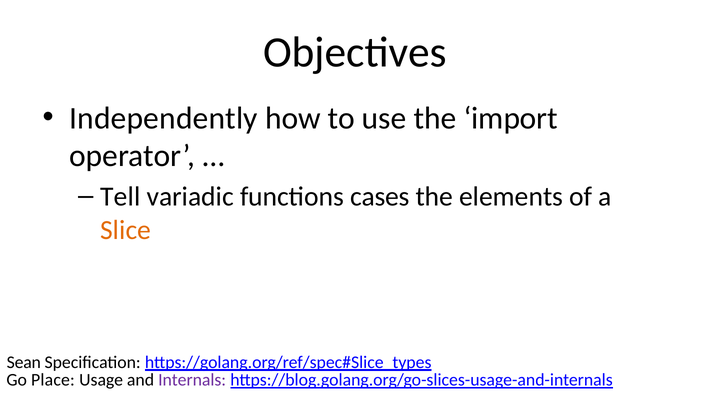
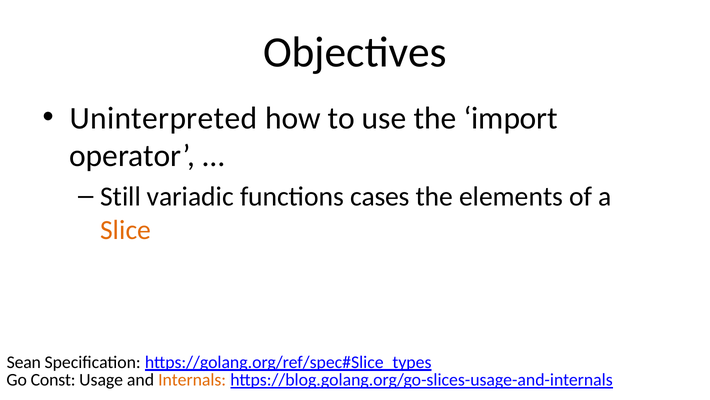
Independently: Independently -> Uninterpreted
Tell: Tell -> Still
Place: Place -> Const
Internals colour: purple -> orange
